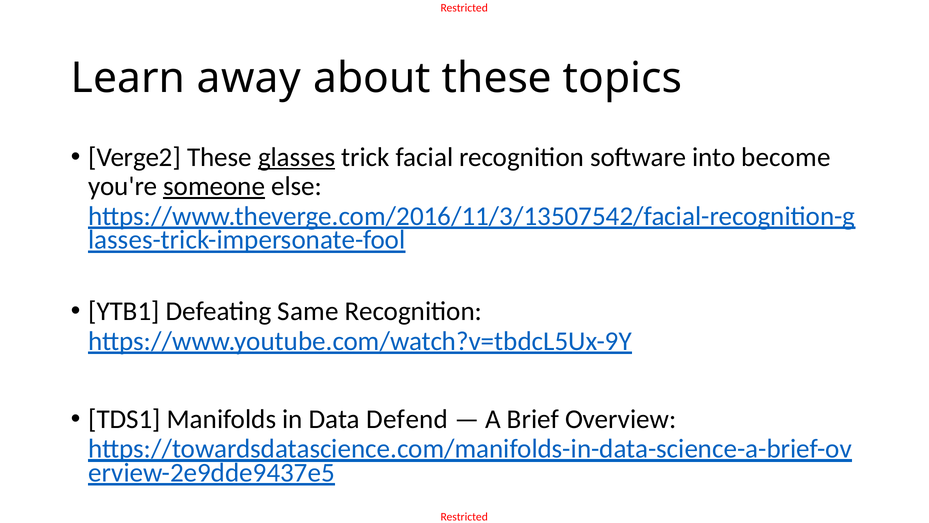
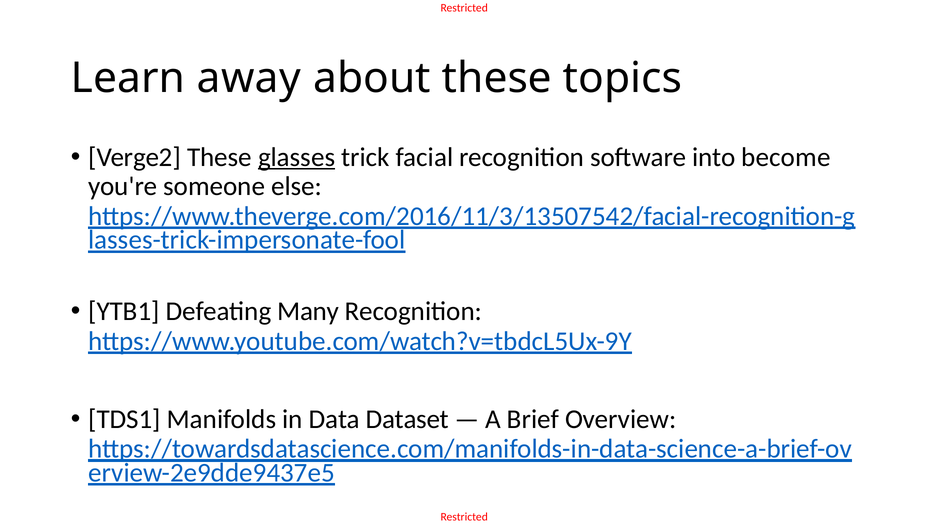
someone underline: present -> none
Same: Same -> Many
Defend: Defend -> Dataset
